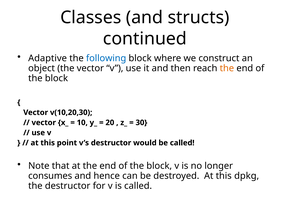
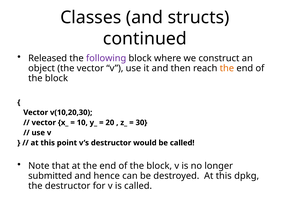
Adaptive: Adaptive -> Released
following colour: blue -> purple
consumes: consumes -> submitted
